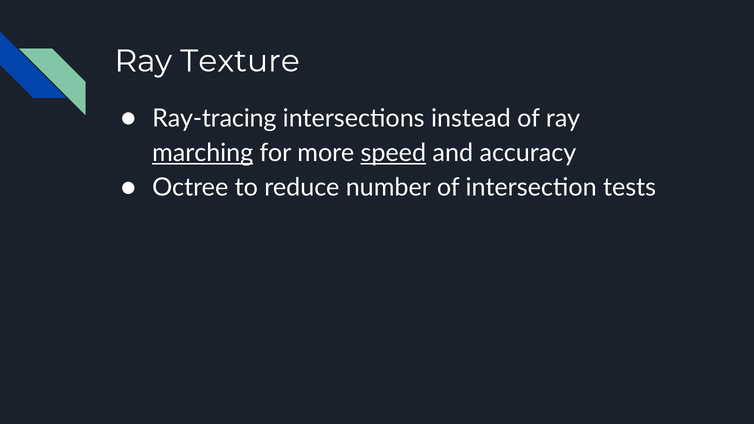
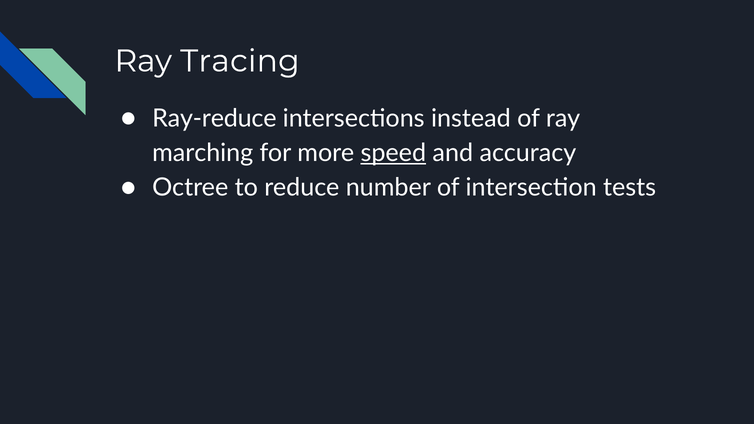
Texture: Texture -> Tracing
Ray-tracing: Ray-tracing -> Ray-reduce
marching underline: present -> none
